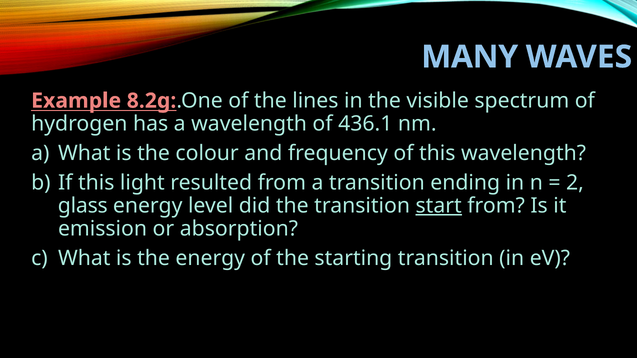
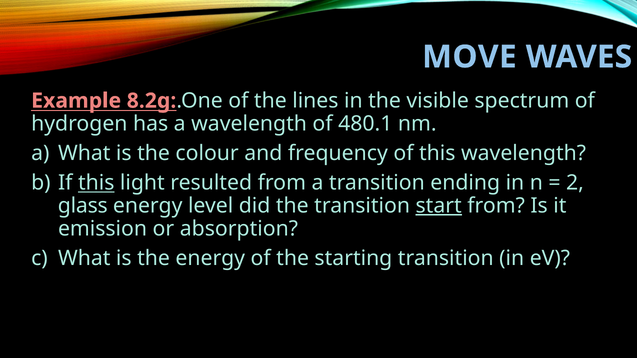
MANY: MANY -> MOVE
436.1: 436.1 -> 480.1
this at (96, 183) underline: none -> present
